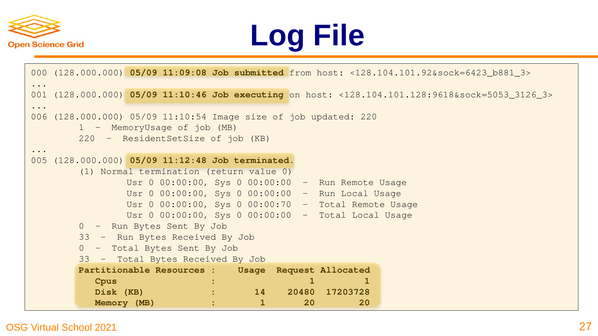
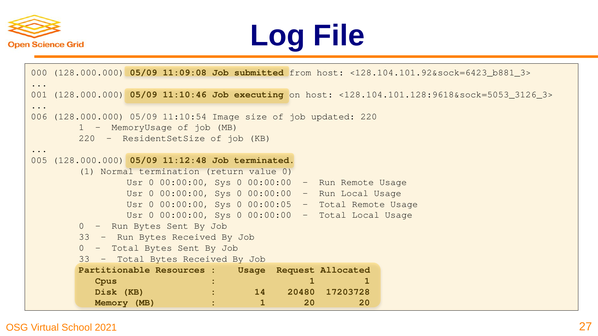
00:00:70: 00:00:70 -> 00:00:05
